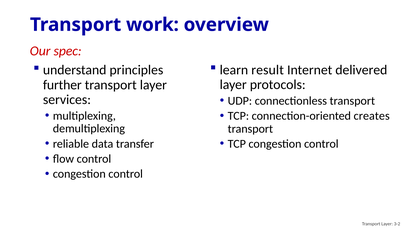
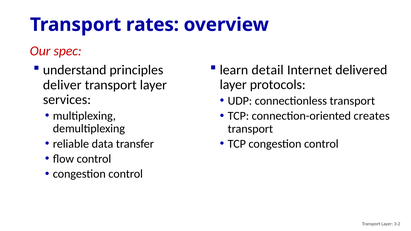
work: work -> rates
result: result -> detail
further: further -> deliver
